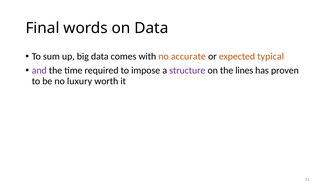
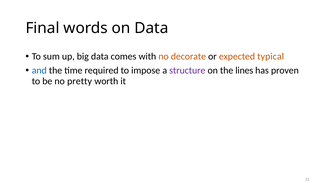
accurate: accurate -> decorate
and colour: purple -> blue
luxury: luxury -> pretty
